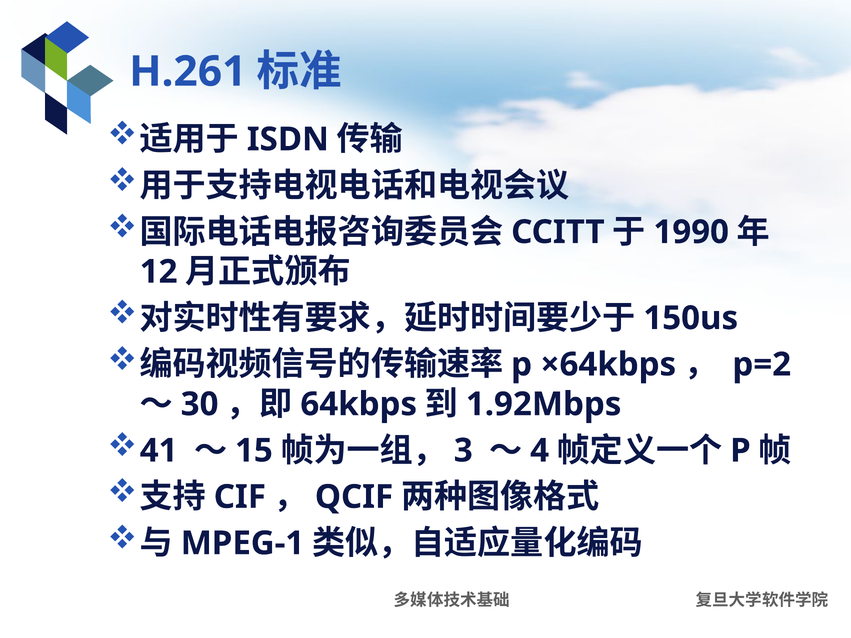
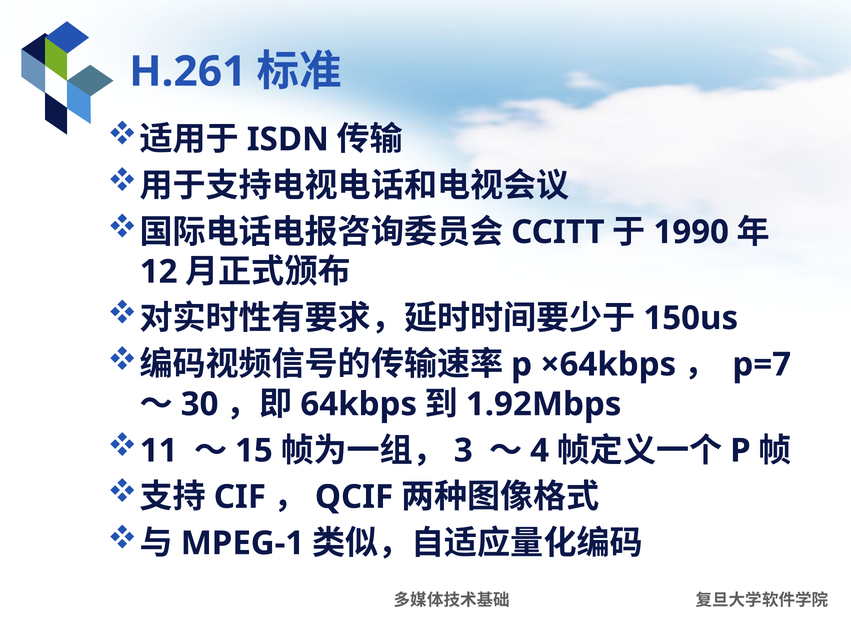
p=2: p=2 -> p=7
41: 41 -> 11
